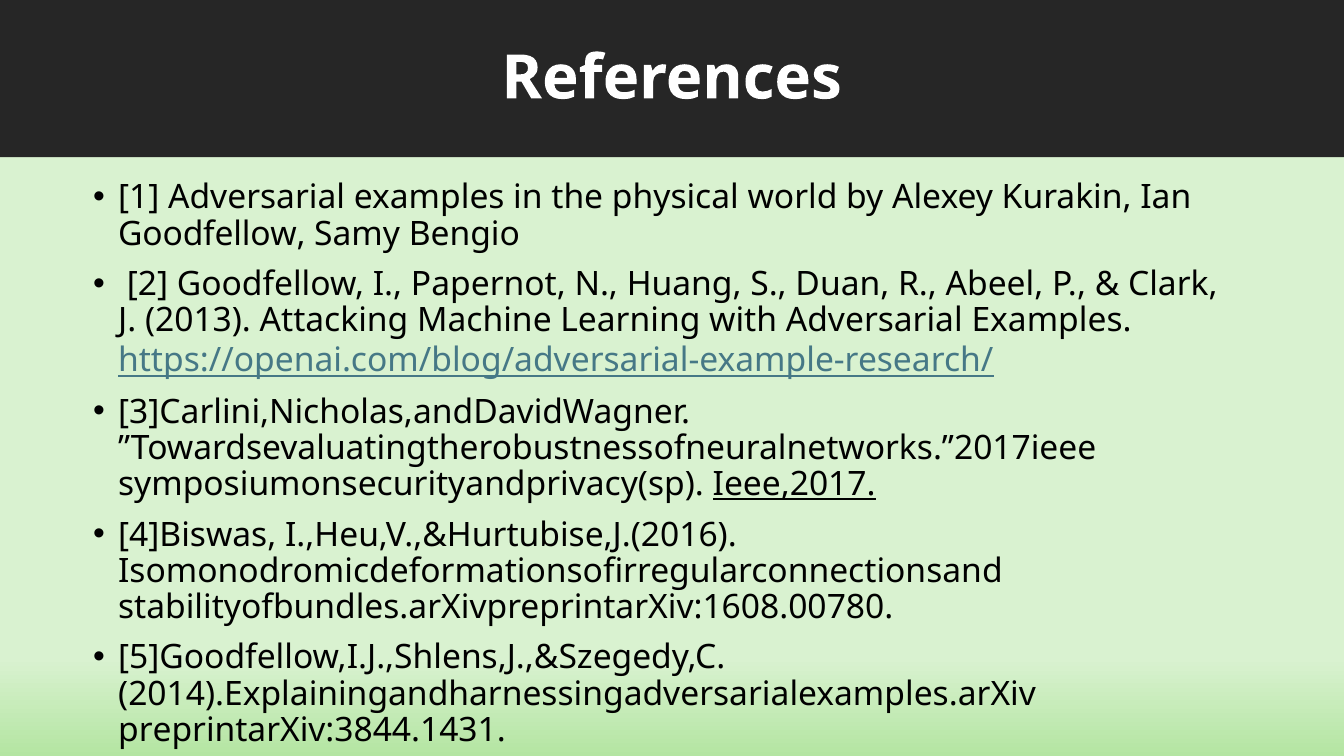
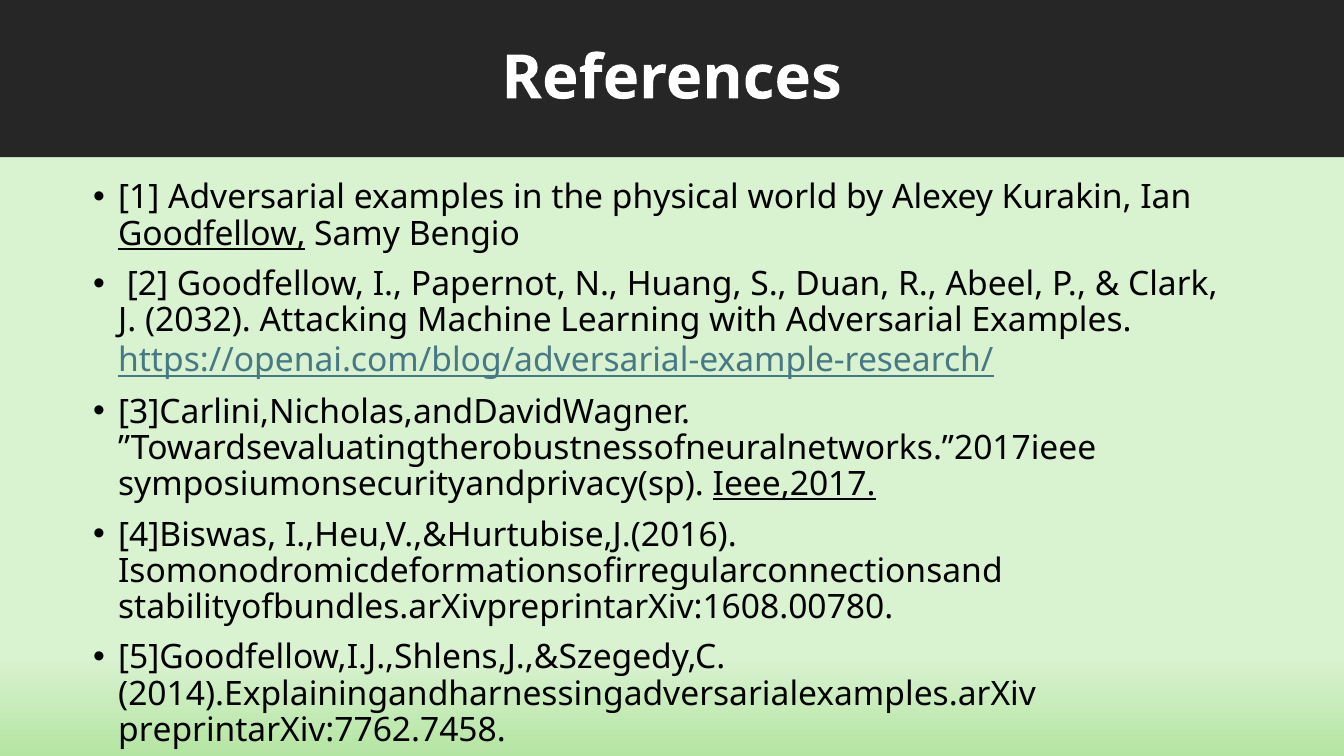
Goodfellow at (212, 234) underline: none -> present
2013: 2013 -> 2032
preprintarXiv:3844.1431: preprintarXiv:3844.1431 -> preprintarXiv:7762.7458
